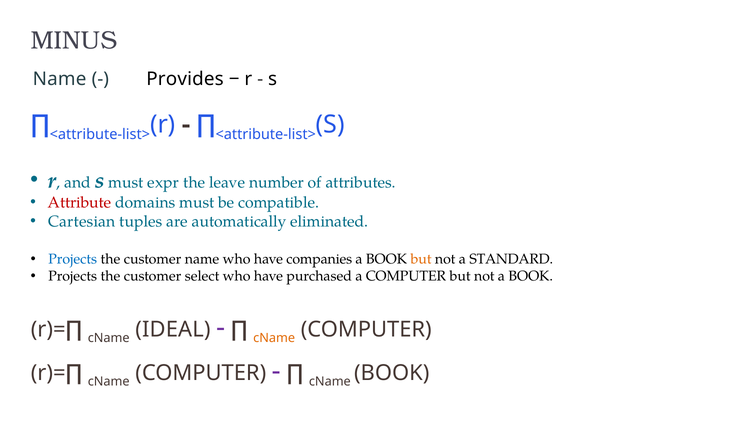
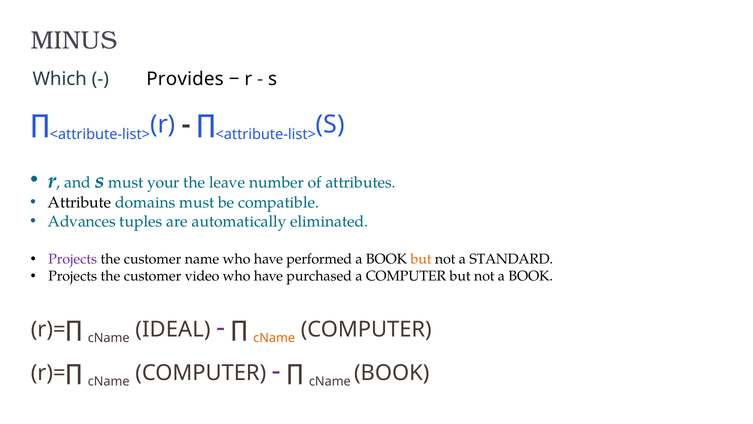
Name at (60, 79): Name -> Which
expr: expr -> your
Attribute colour: red -> black
Cartesian: Cartesian -> Advances
Projects at (73, 259) colour: blue -> purple
companies: companies -> performed
select: select -> video
